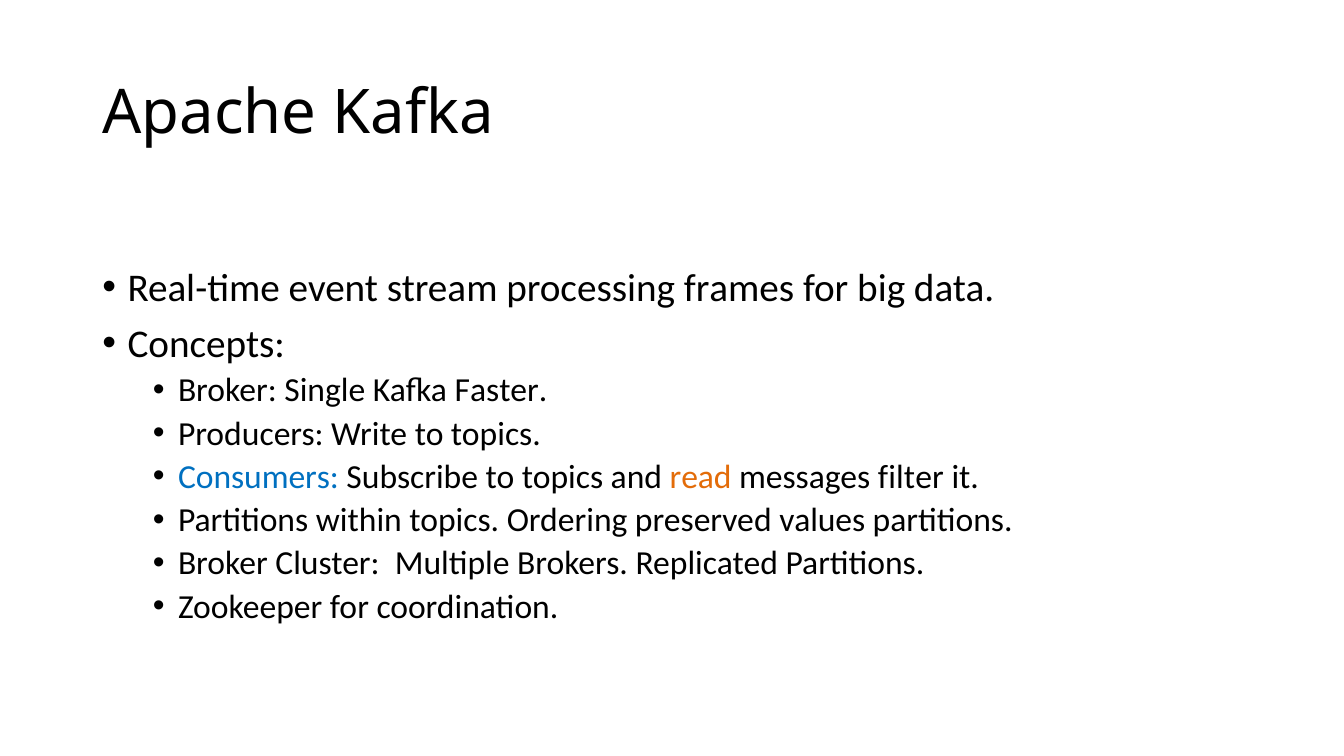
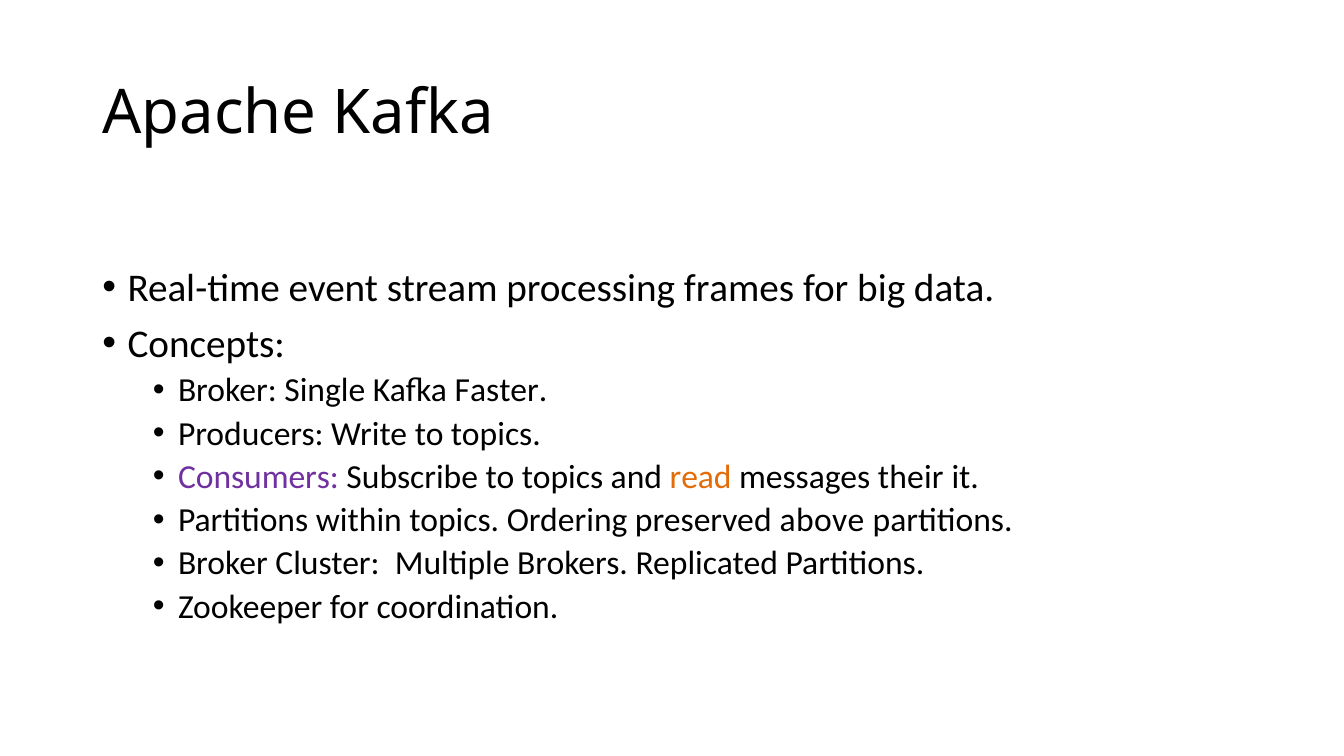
Consumers colour: blue -> purple
filter: filter -> their
values: values -> above
